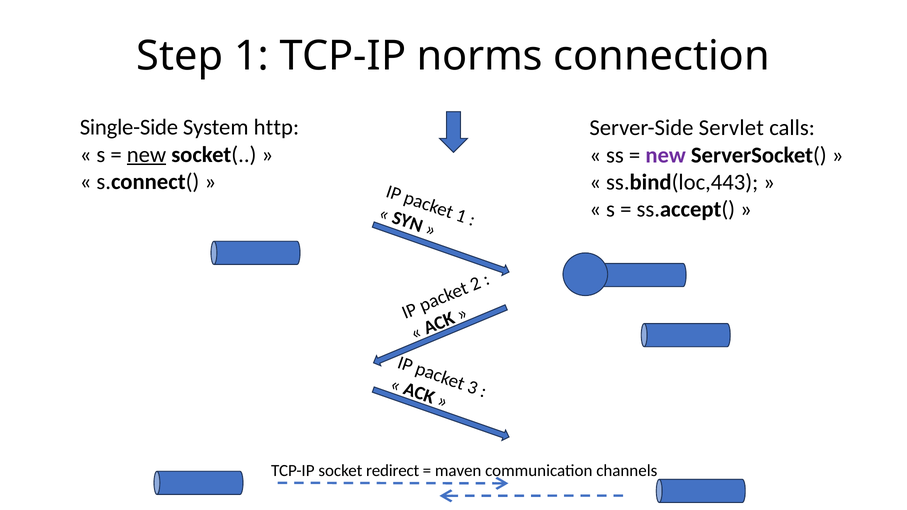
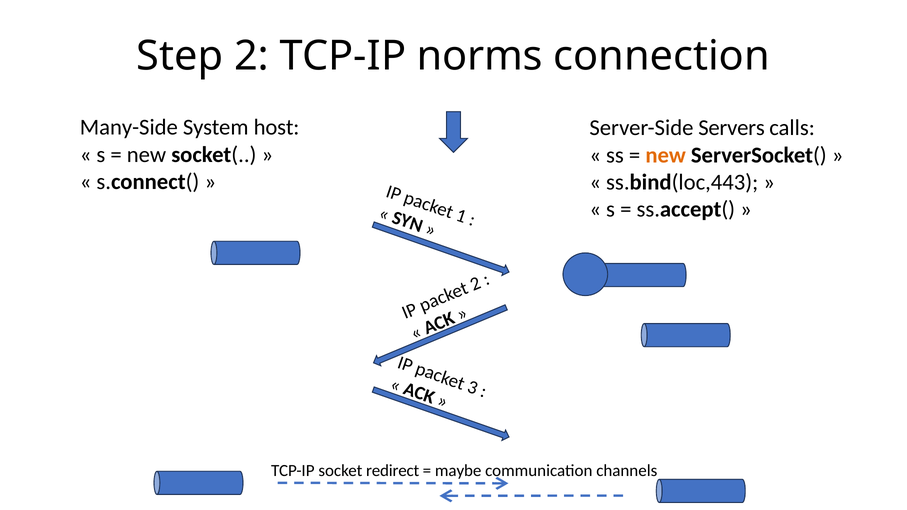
Step 1: 1 -> 2
Single-Side: Single-Side -> Many-Side
http: http -> host
Servlet: Servlet -> Servers
new at (146, 155) underline: present -> none
new at (666, 155) colour: purple -> orange
maven: maven -> maybe
